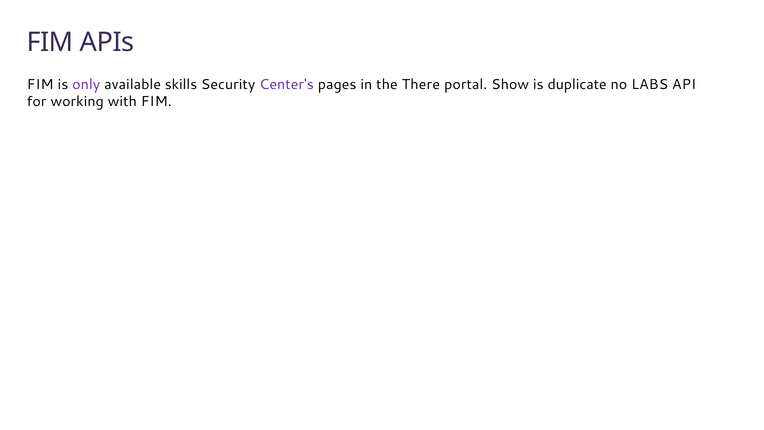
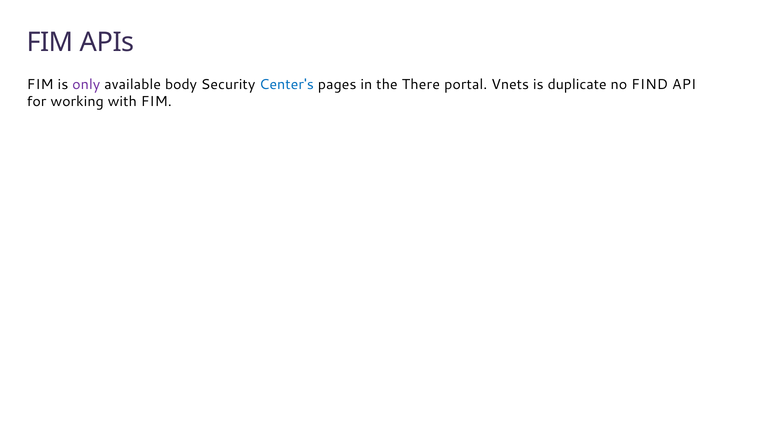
skills: skills -> body
Center's colour: purple -> blue
Show: Show -> Vnets
LABS: LABS -> FIND
